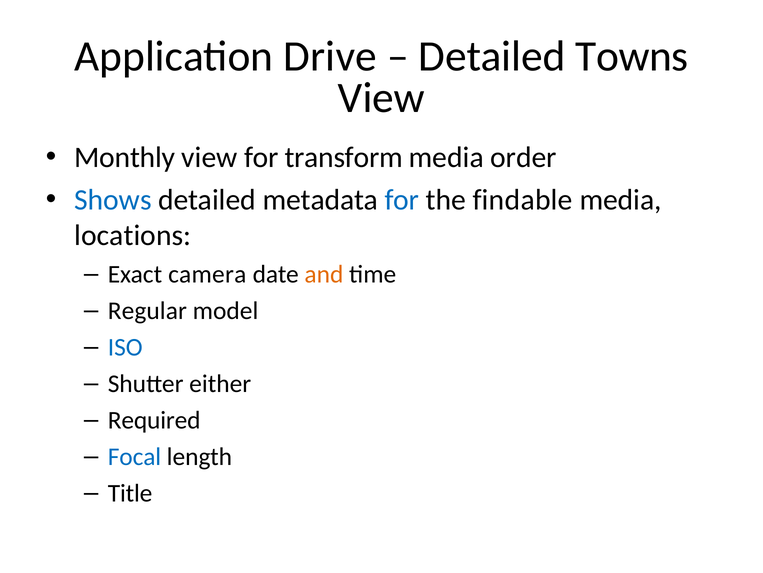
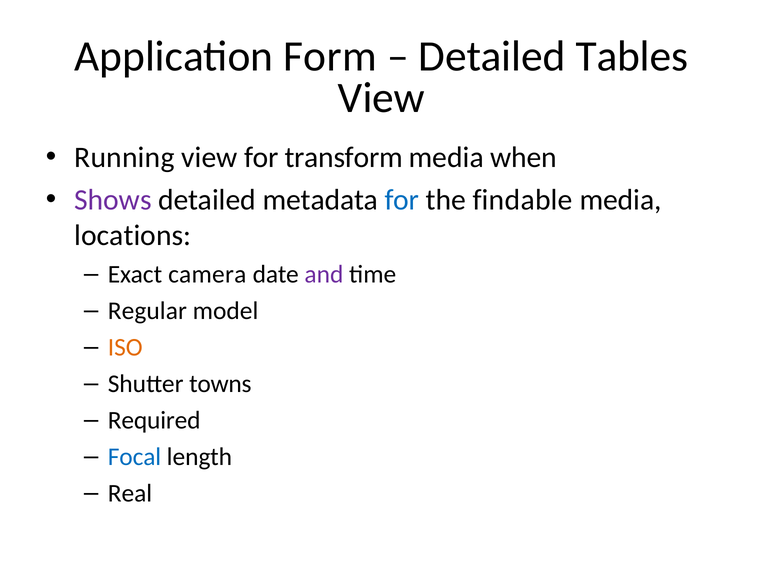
Drive: Drive -> Form
Towns: Towns -> Tables
Monthly: Monthly -> Running
order: order -> when
Shows colour: blue -> purple
and colour: orange -> purple
ISO colour: blue -> orange
either: either -> towns
Title: Title -> Real
